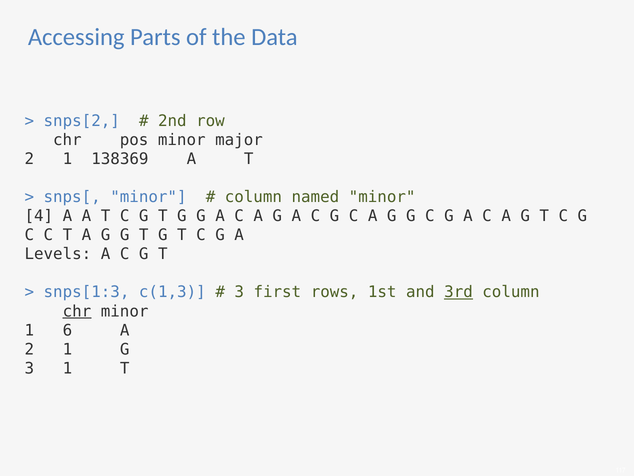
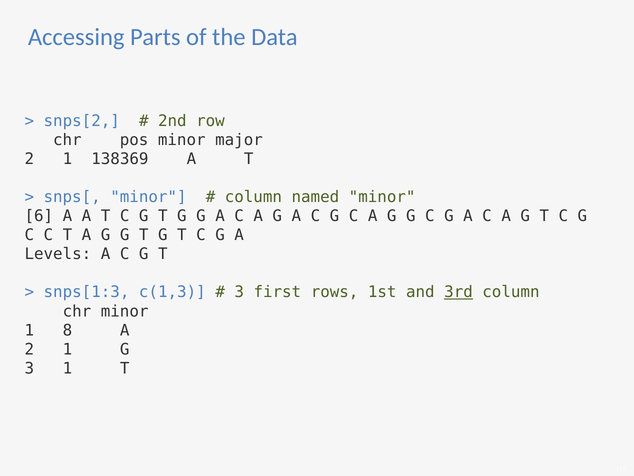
4: 4 -> 6
chr at (77, 311) underline: present -> none
6: 6 -> 8
